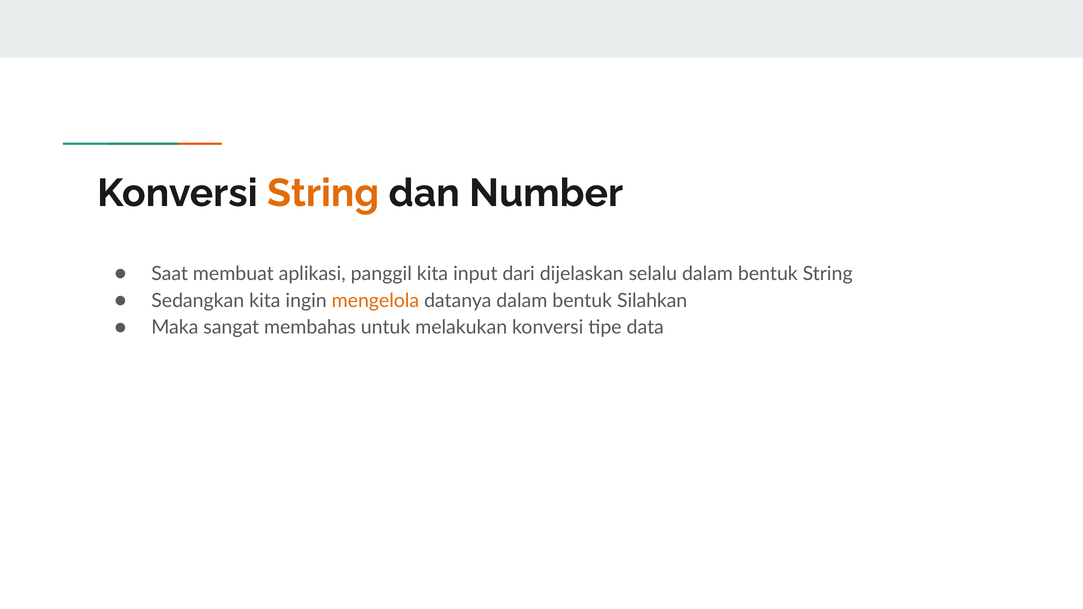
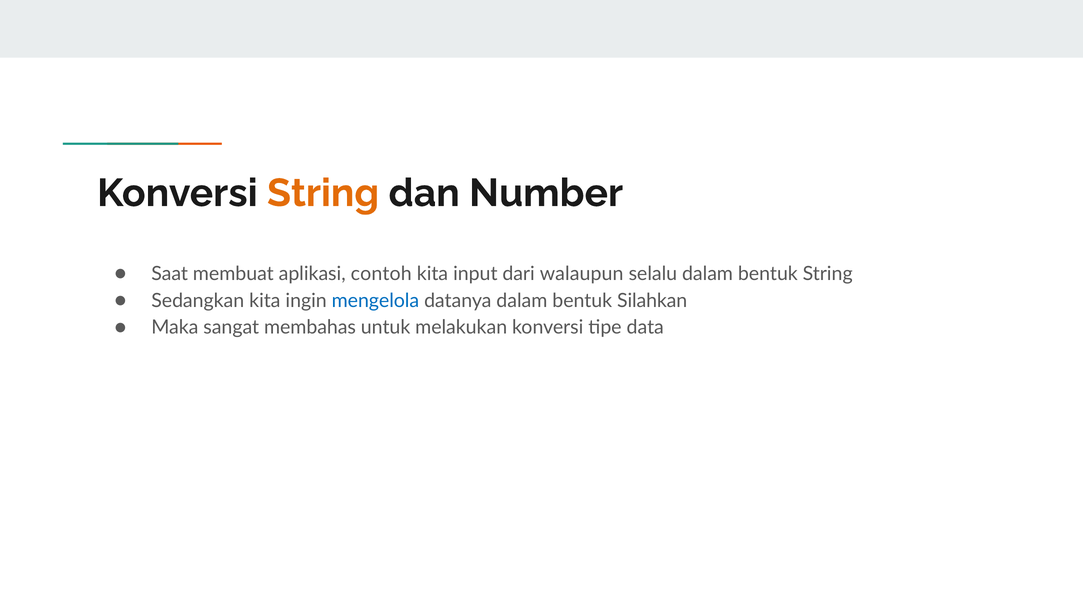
panggil: panggil -> contoh
dijelaskan: dijelaskan -> walaupun
mengelola colour: orange -> blue
